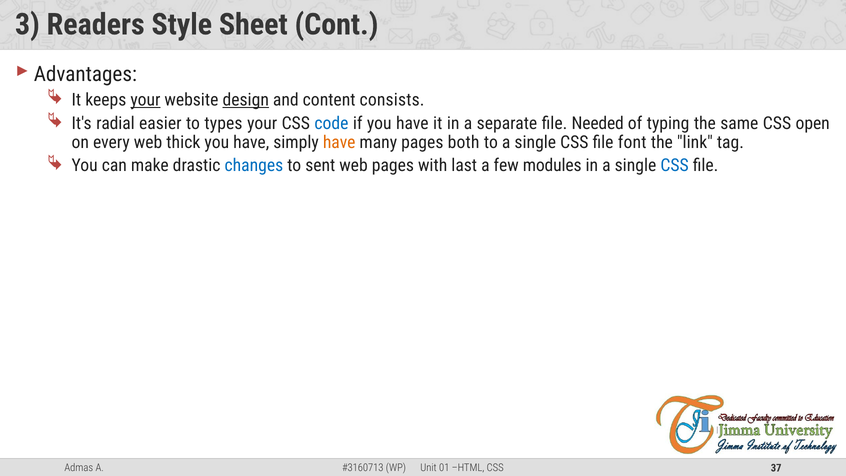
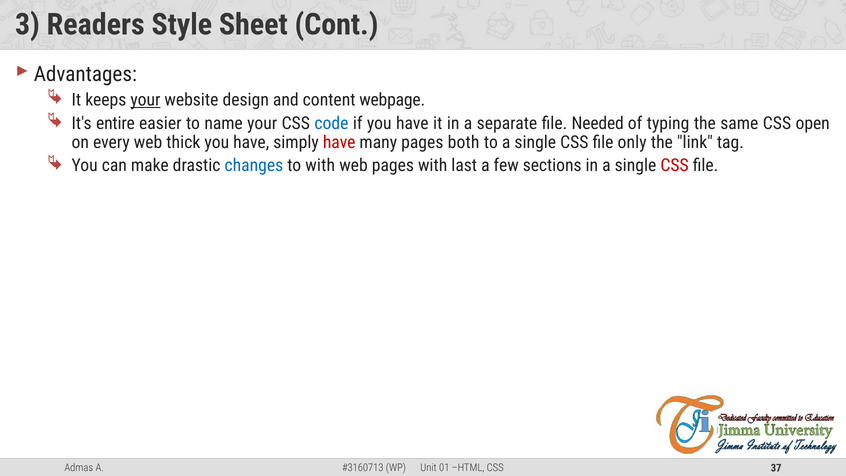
design underline: present -> none
consists: consists -> webpage
radial: radial -> entire
types: types -> name
have at (339, 142) colour: orange -> red
font: font -> only
to sent: sent -> with
modules: modules -> sections
CSS at (675, 166) colour: blue -> red
